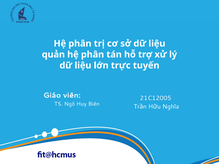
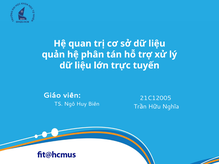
phân at (80, 44): phân -> quan
